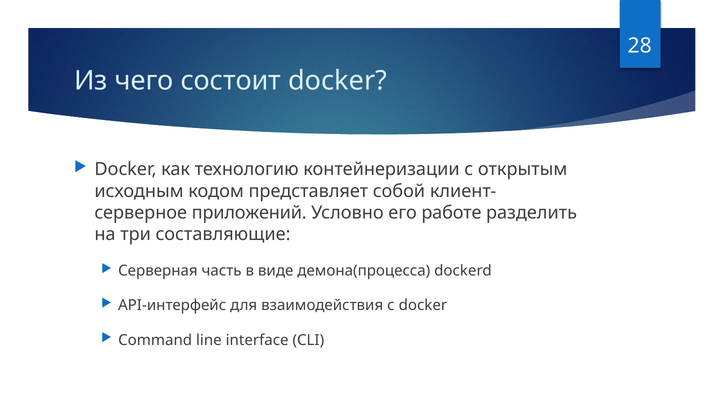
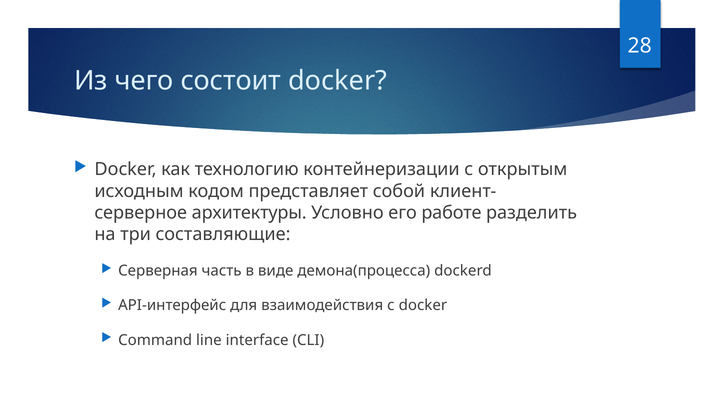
приложений: приложений -> архитектуры
